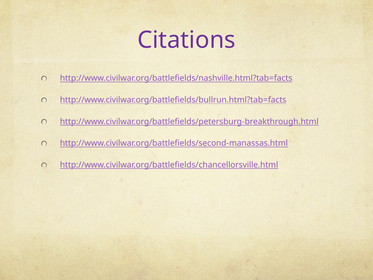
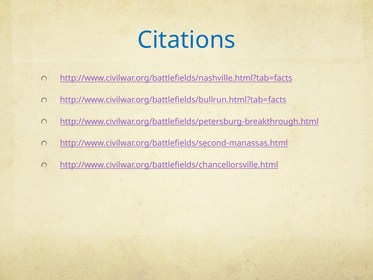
Citations colour: purple -> blue
